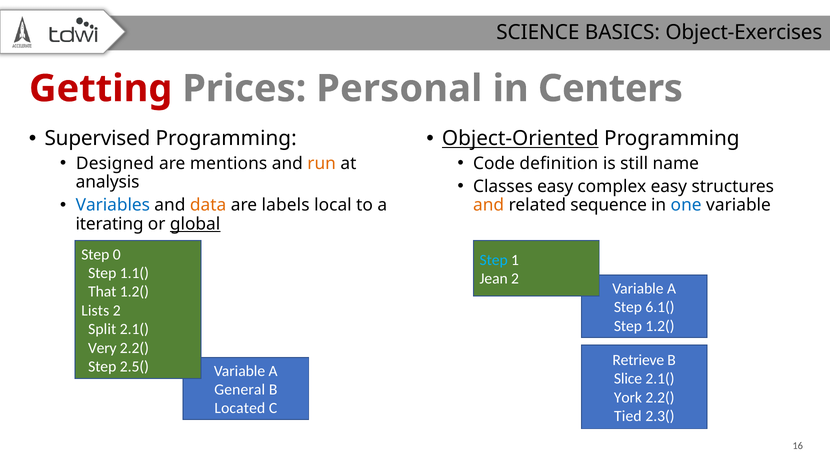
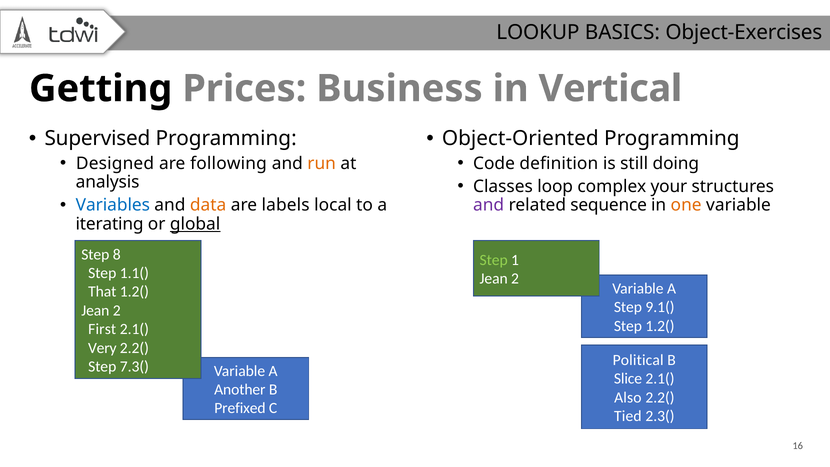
SCIENCE: SCIENCE -> LOOKUP
Getting colour: red -> black
Personal: Personal -> Business
Centers: Centers -> Vertical
Object-Oriented underline: present -> none
mentions: mentions -> following
name: name -> doing
Classes easy: easy -> loop
complex easy: easy -> your
and at (489, 205) colour: orange -> purple
one colour: blue -> orange
0: 0 -> 8
Step at (494, 260) colour: light blue -> light green
6.1(: 6.1( -> 9.1(
Lists at (95, 310): Lists -> Jean
Split: Split -> First
Retrieve: Retrieve -> Political
2.5(: 2.5( -> 7.3(
General: General -> Another
York: York -> Also
Located: Located -> Prefixed
